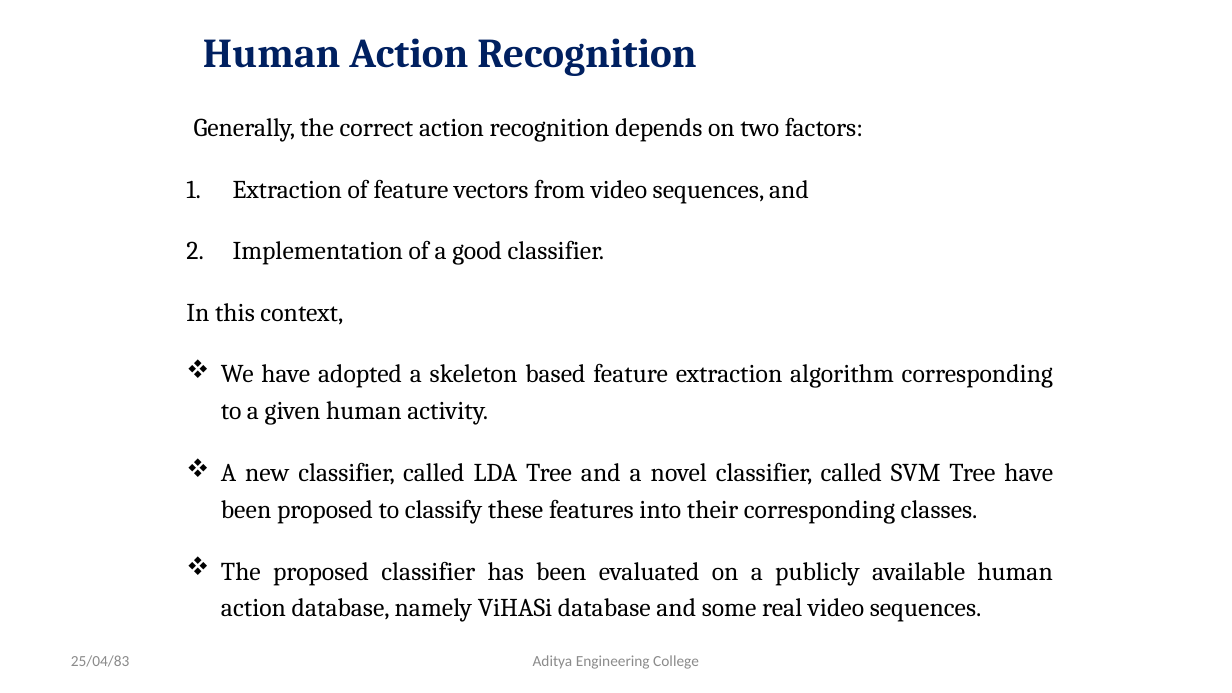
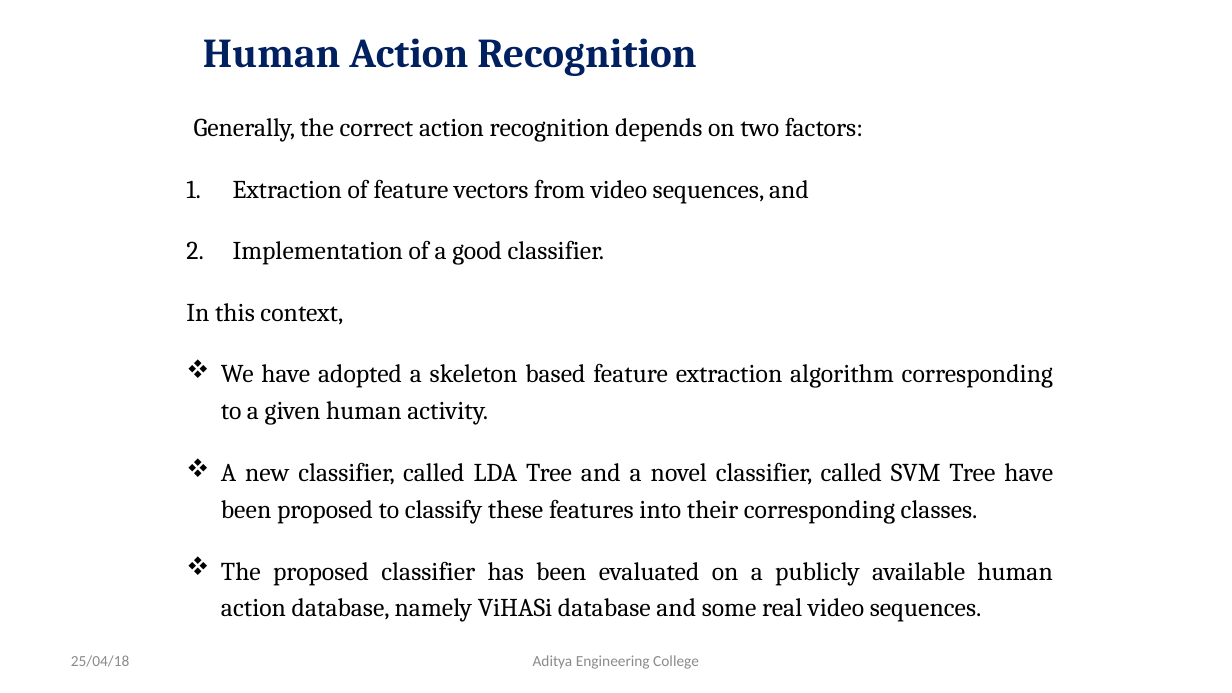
25/04/83: 25/04/83 -> 25/04/18
